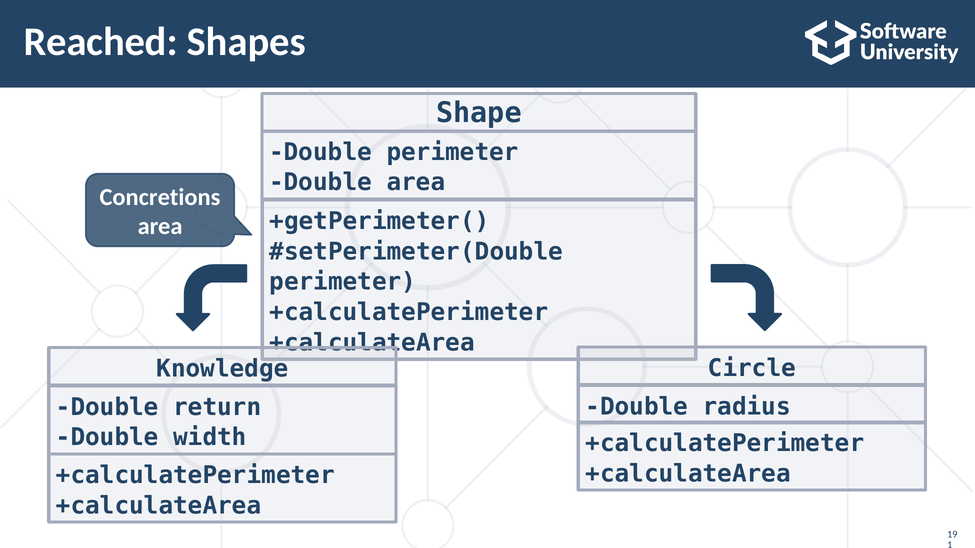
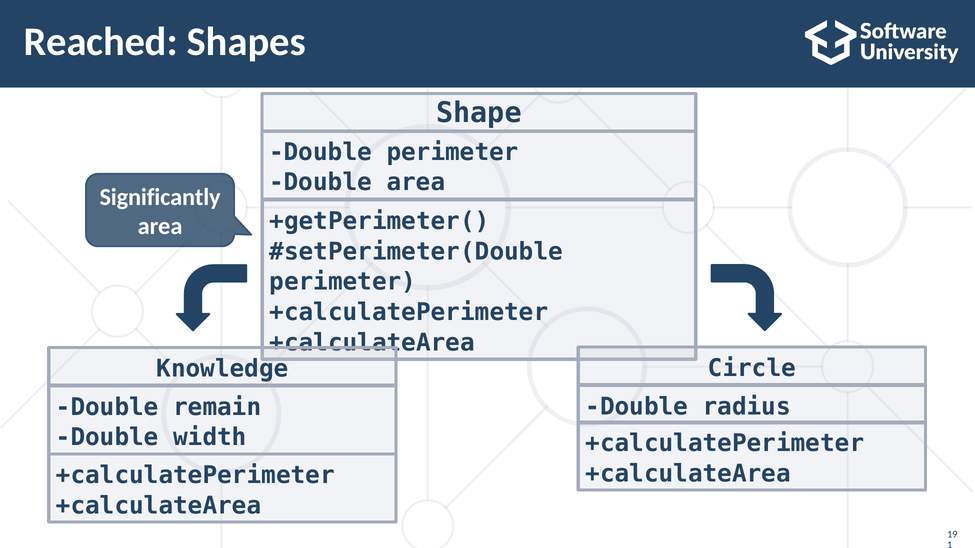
Concretions: Concretions -> Significantly
return: return -> remain
